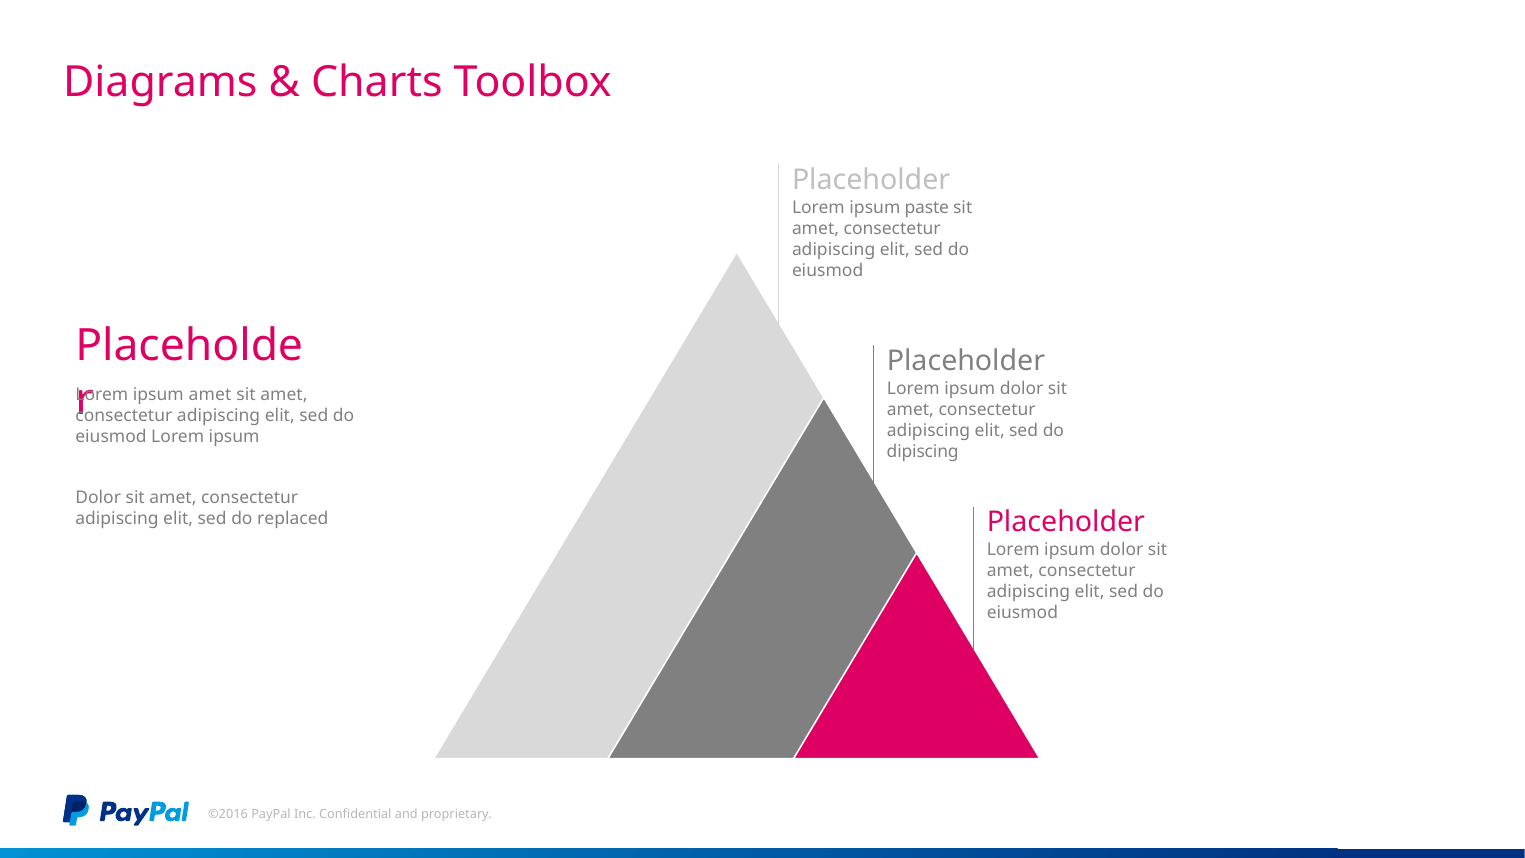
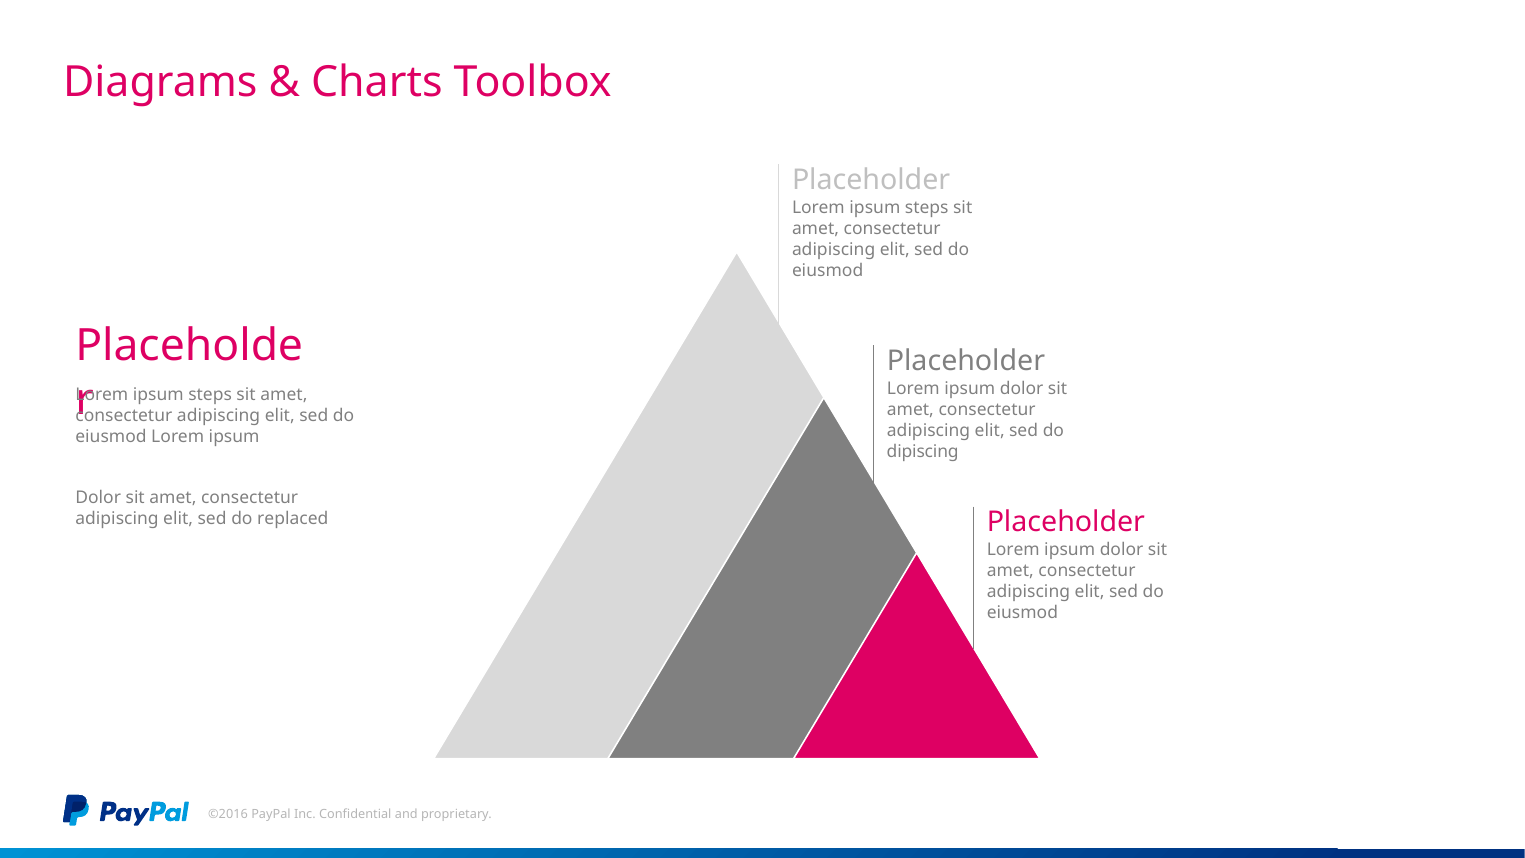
Lorem ipsum paste: paste -> steps
amet at (210, 395): amet -> steps
